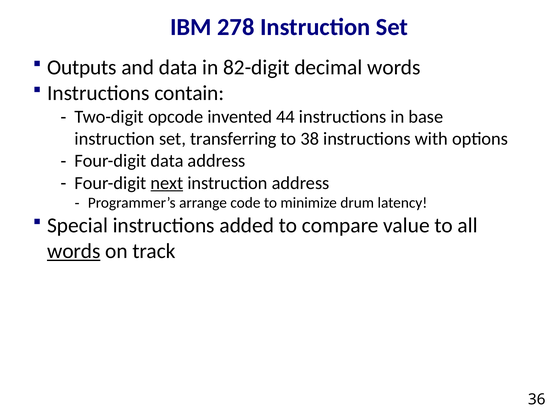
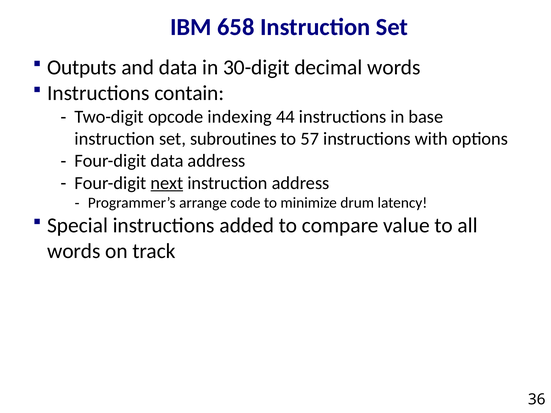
278: 278 -> 658
82-digit: 82-digit -> 30-digit
invented: invented -> indexing
transferring: transferring -> subroutines
38: 38 -> 57
words at (74, 251) underline: present -> none
